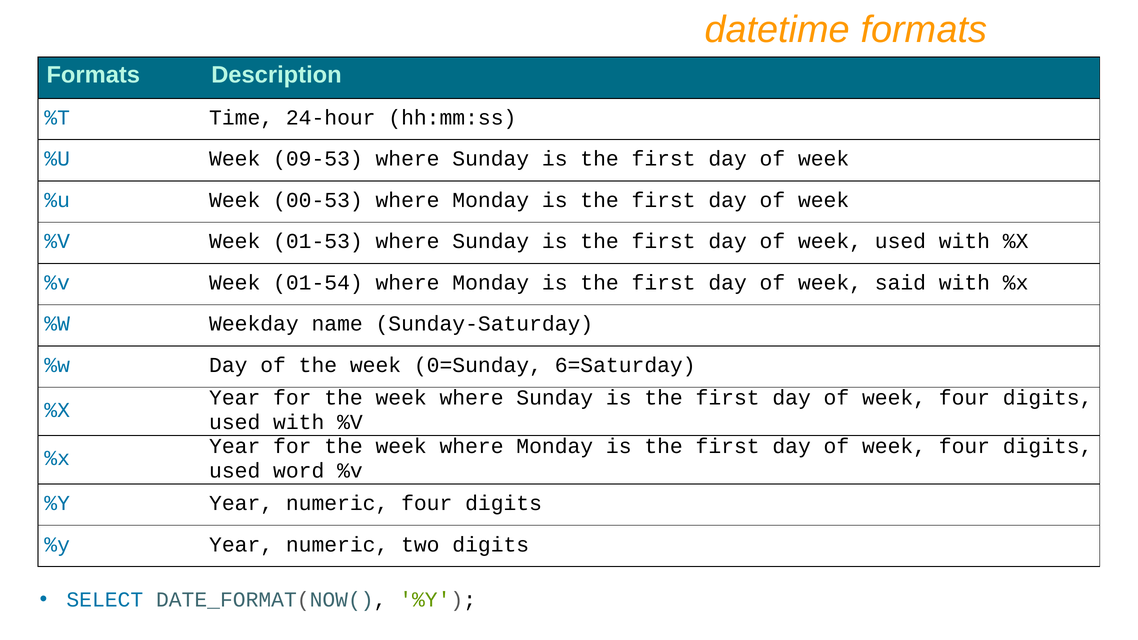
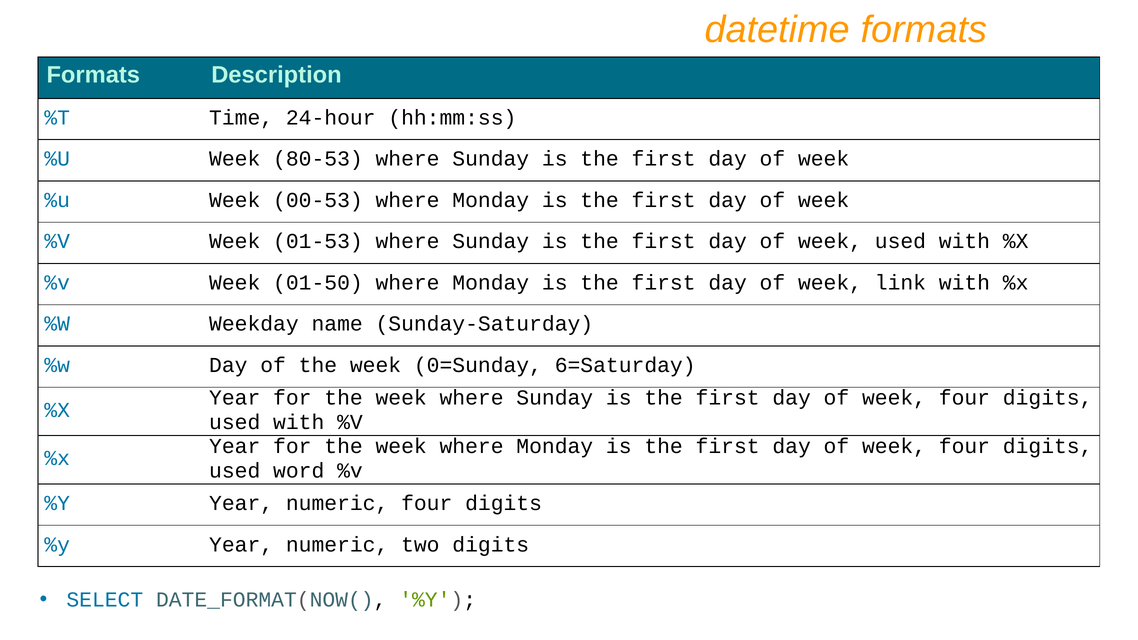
09-53: 09-53 -> 80-53
01-54: 01-54 -> 01-50
said: said -> link
